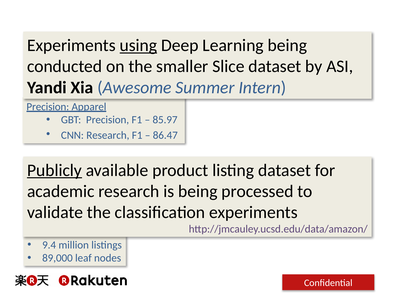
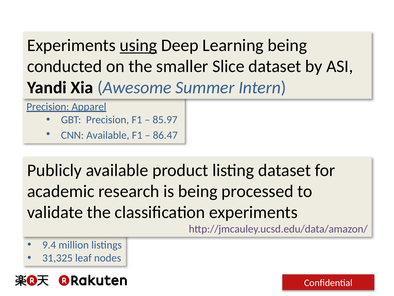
CNN Research: Research -> Available
Publicly underline: present -> none
89,000: 89,000 -> 31,325
